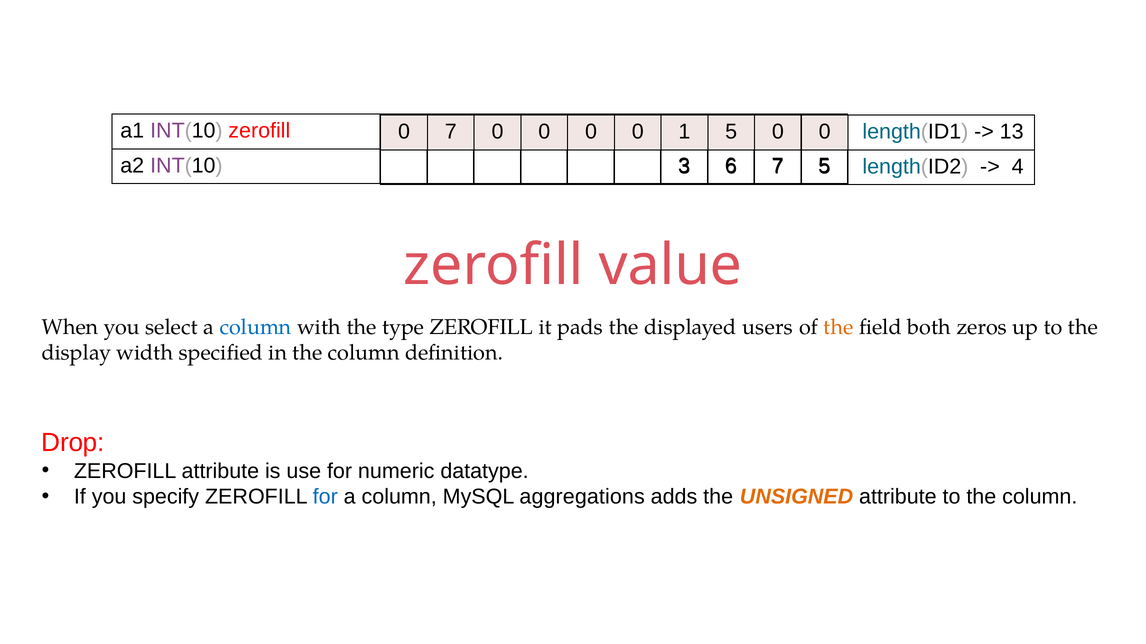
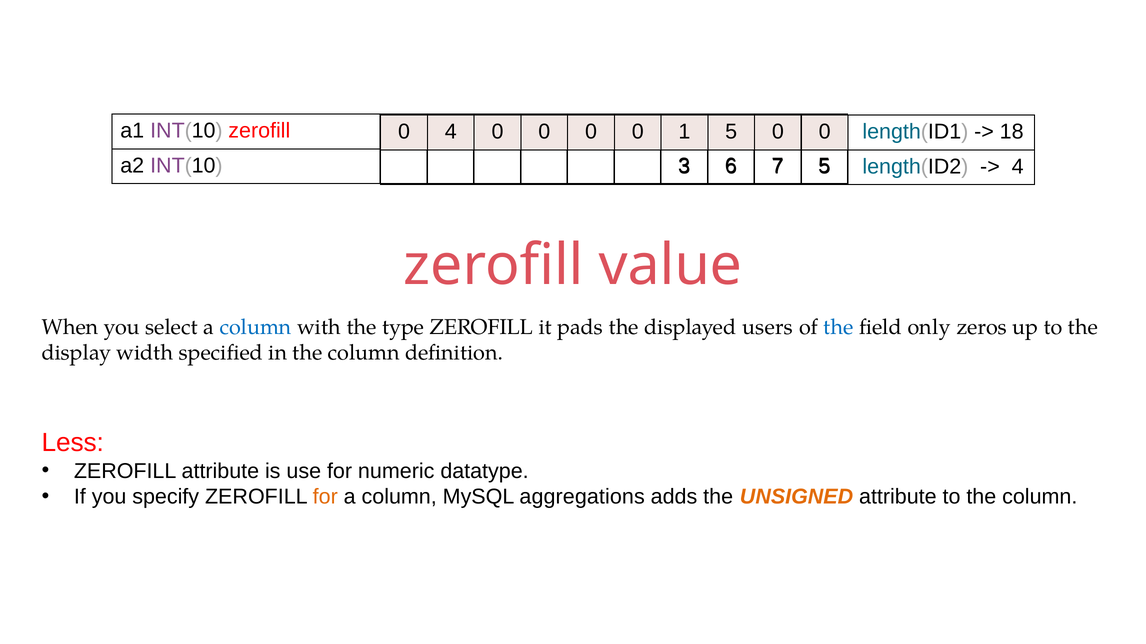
0 7: 7 -> 4
13: 13 -> 18
the at (838, 327) colour: orange -> blue
both: both -> only
Drop: Drop -> Less
for at (325, 497) colour: blue -> orange
